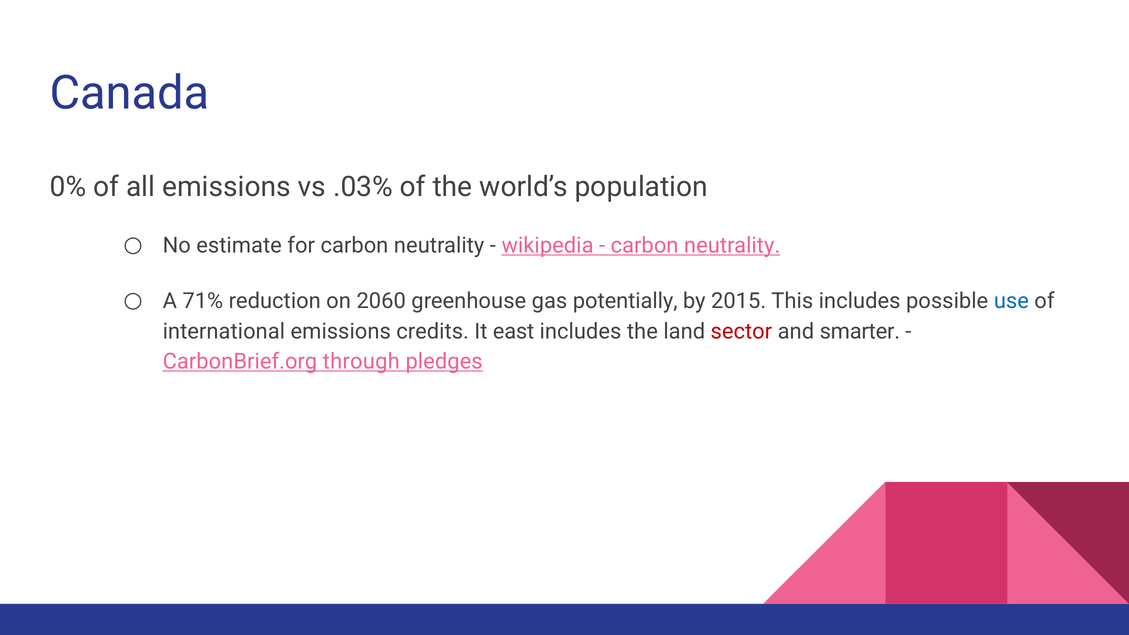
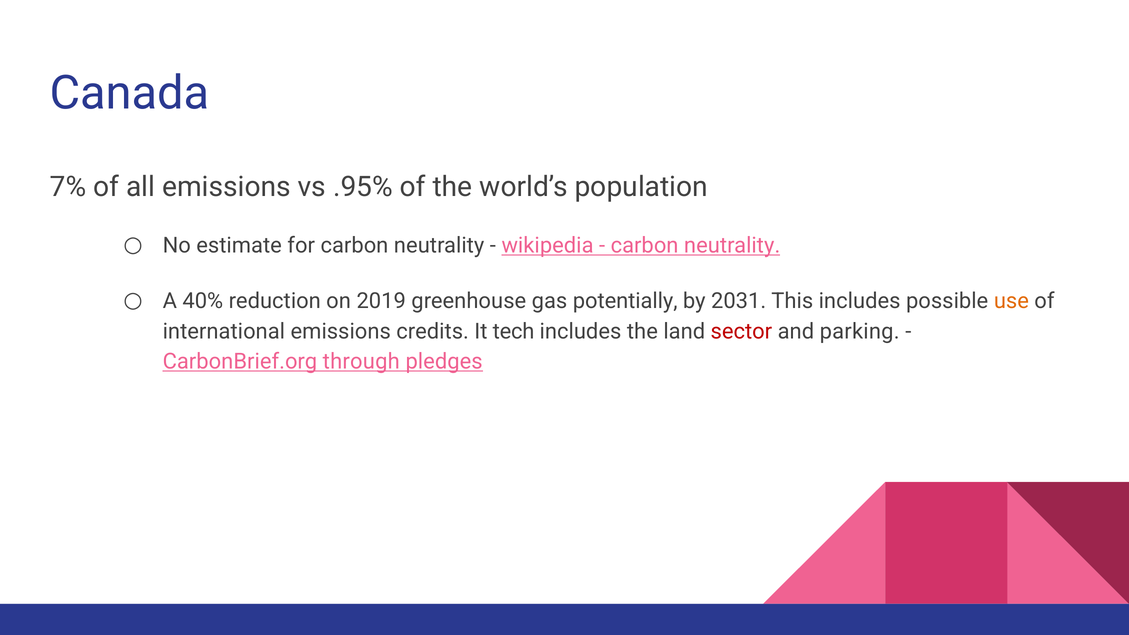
0%: 0% -> 7%
.03%: .03% -> .95%
71%: 71% -> 40%
2060: 2060 -> 2019
2015: 2015 -> 2031
use colour: blue -> orange
east: east -> tech
smarter: smarter -> parking
